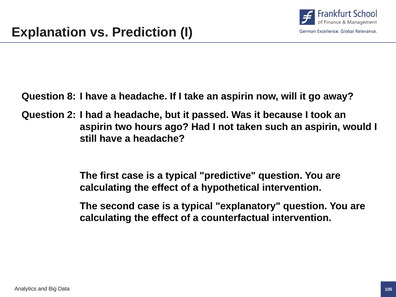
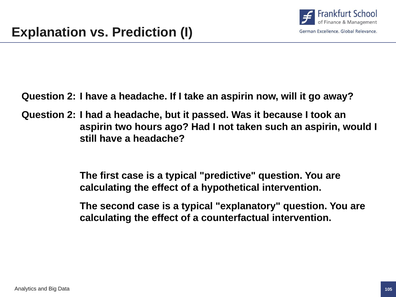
8 at (71, 96): 8 -> 2
